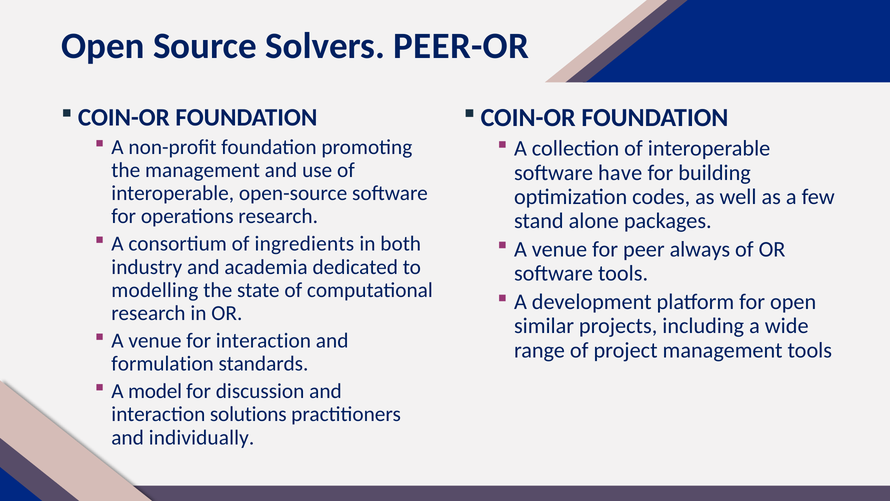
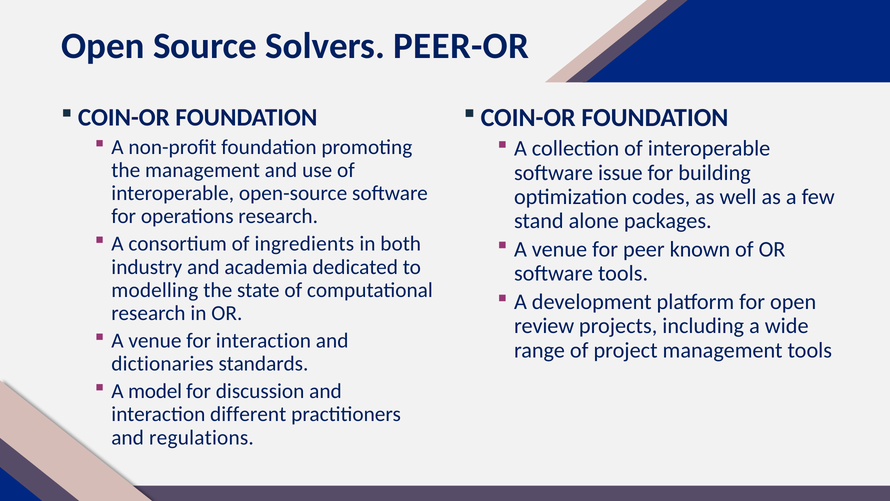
have: have -> issue
always: always -> known
similar: similar -> review
formulation: formulation -> dictionaries
solutions: solutions -> different
individually: individually -> regulations
